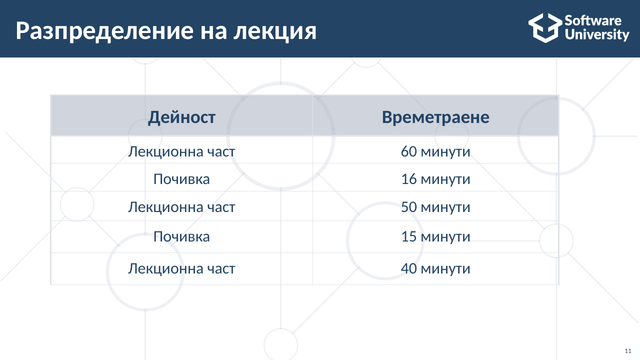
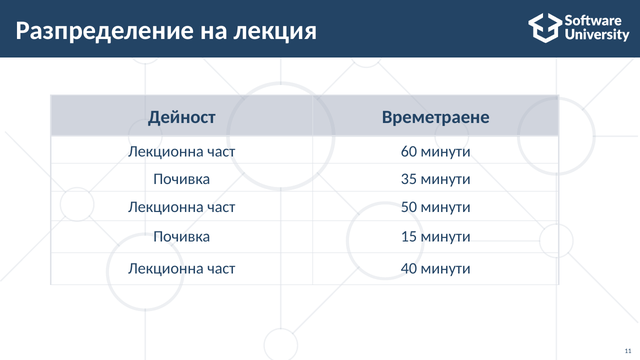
16: 16 -> 35
